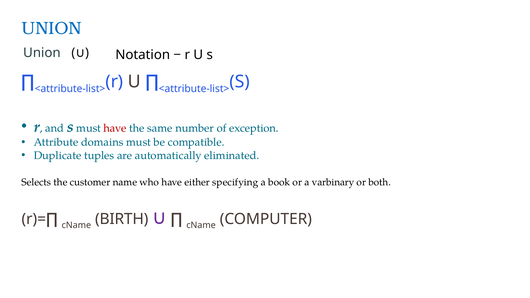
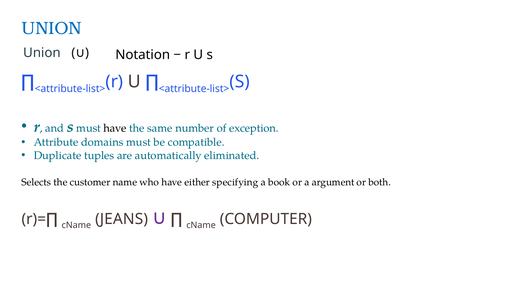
have at (115, 128) colour: red -> black
varbinary: varbinary -> argument
BIRTH: BIRTH -> JEANS
